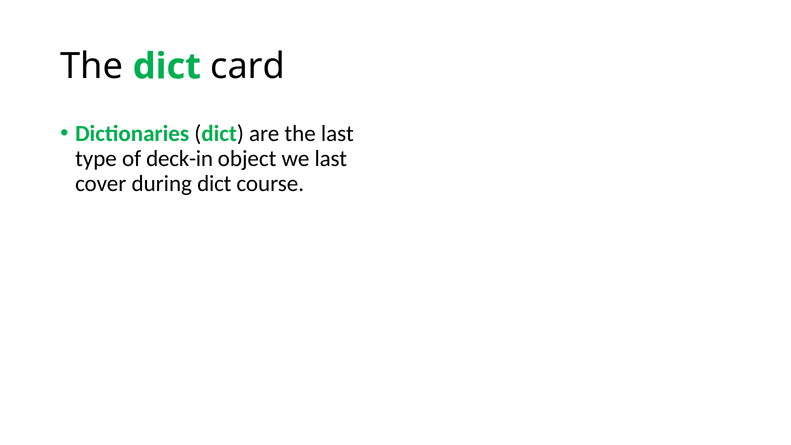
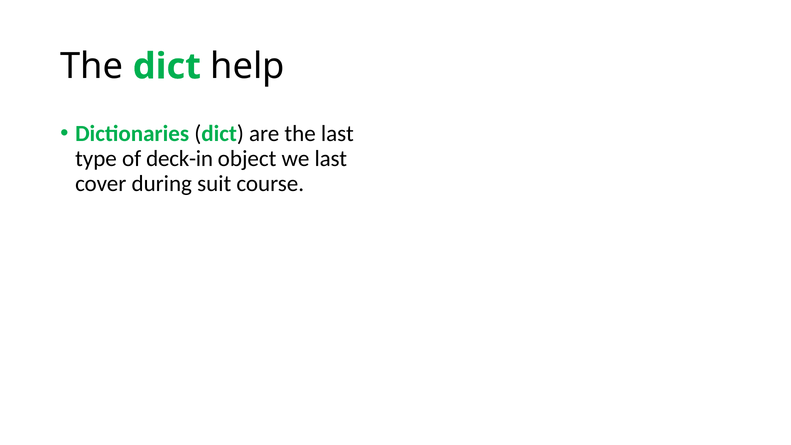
card: card -> help
during dict: dict -> suit
